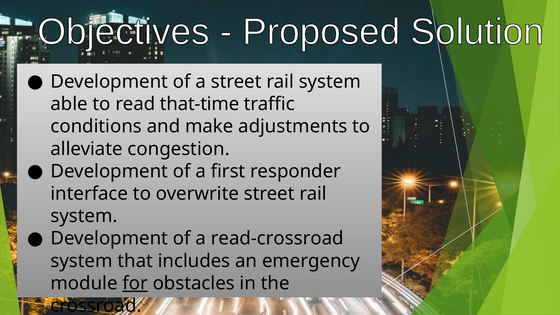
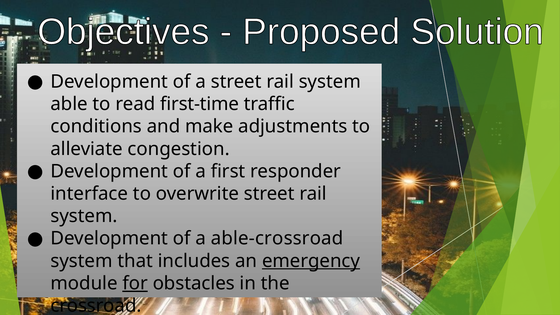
that-time: that-time -> first-time
read-crossroad: read-crossroad -> able-crossroad
emergency underline: none -> present
